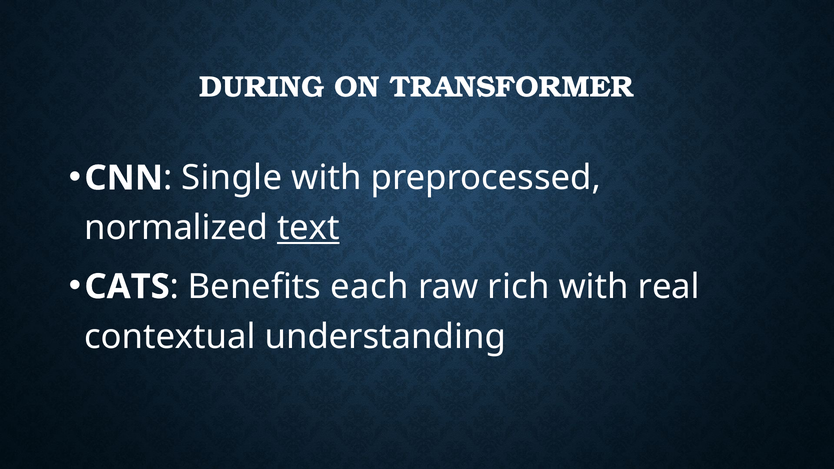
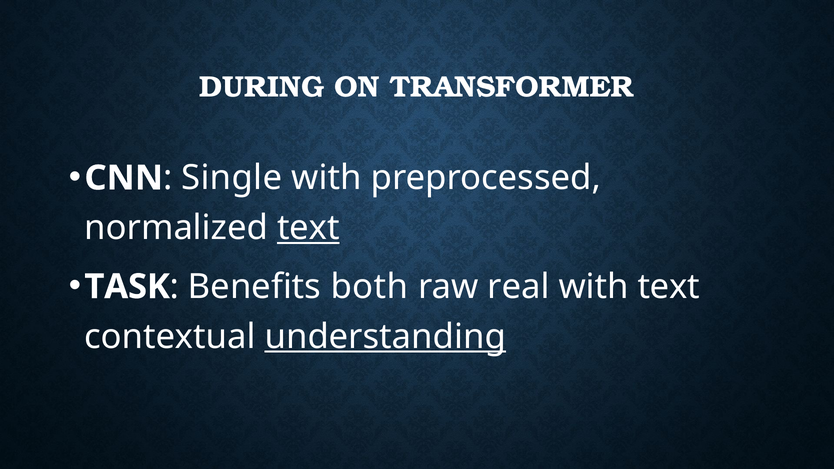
CATS: CATS -> TASK
each: each -> both
rich: rich -> real
with real: real -> text
understanding underline: none -> present
